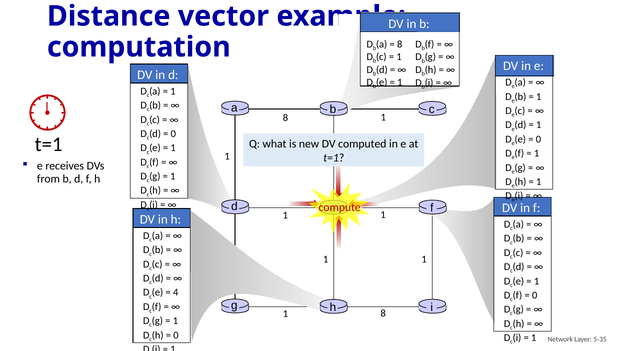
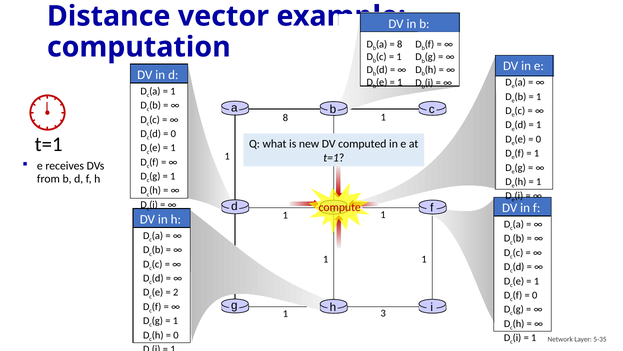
4: 4 -> 2
8 at (383, 313): 8 -> 3
